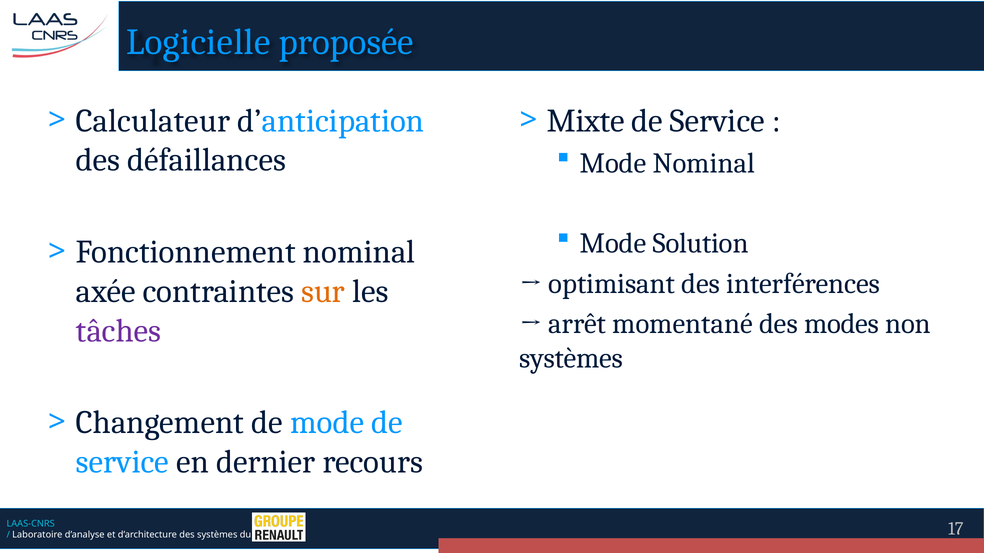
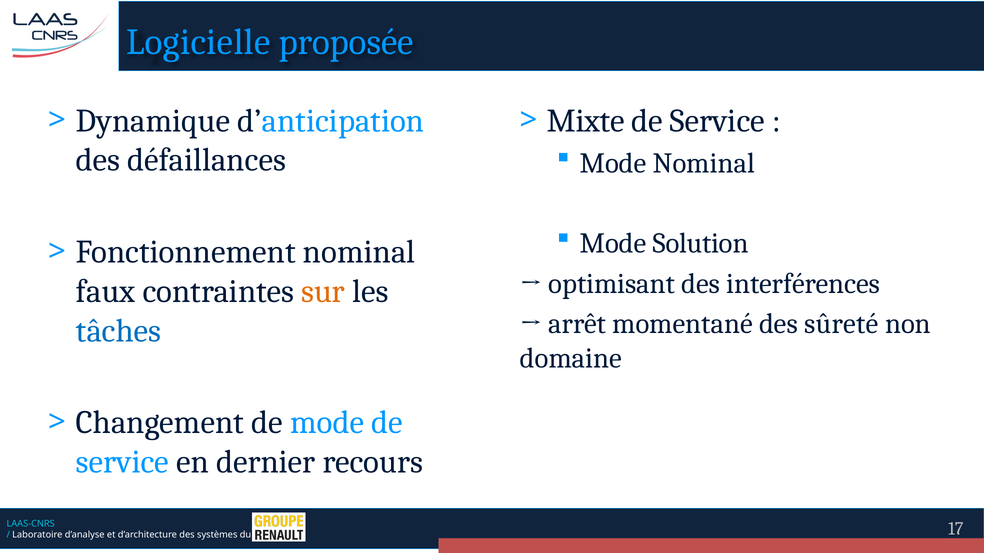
Calculateur: Calculateur -> Dynamique
axée: axée -> faux
modes: modes -> sûreté
tâches colour: purple -> blue
systèmes at (571, 359): systèmes -> domaine
